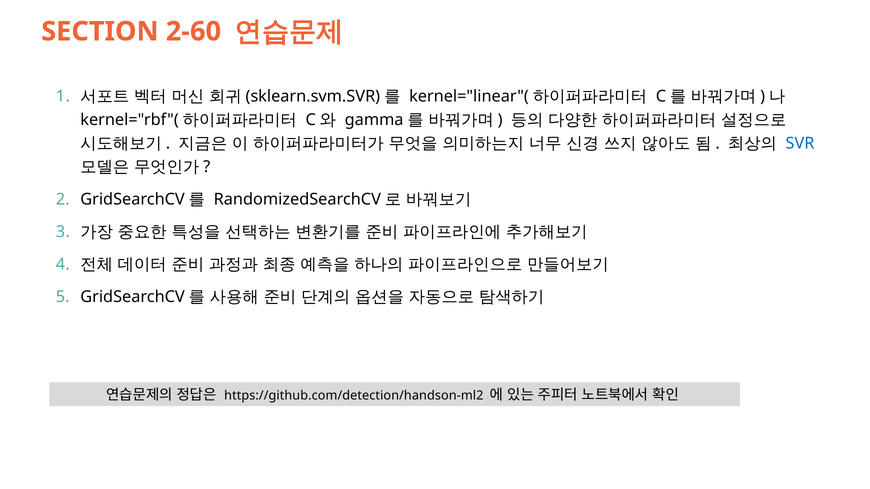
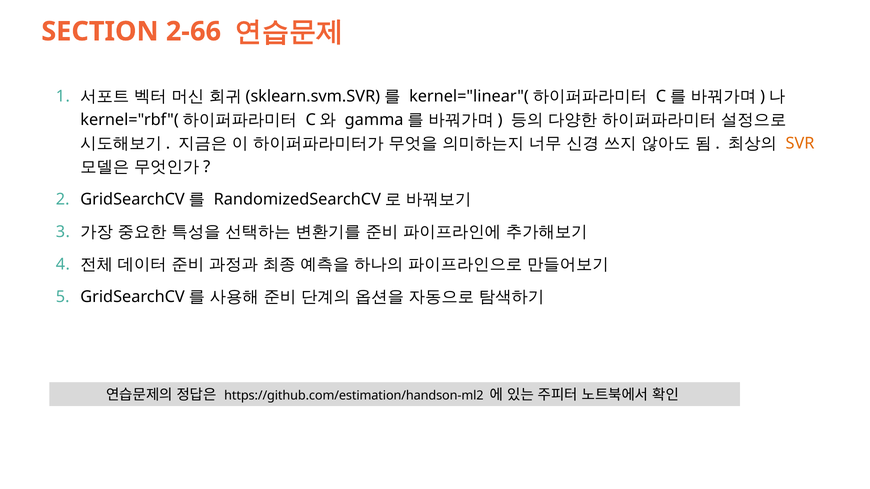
2-60: 2-60 -> 2-66
SVR colour: blue -> orange
https://github.com/detection/handson-ml2: https://github.com/detection/handson-ml2 -> https://github.com/estimation/handson-ml2
